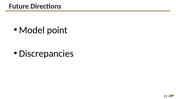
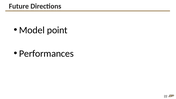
Discrepancies: Discrepancies -> Performances
